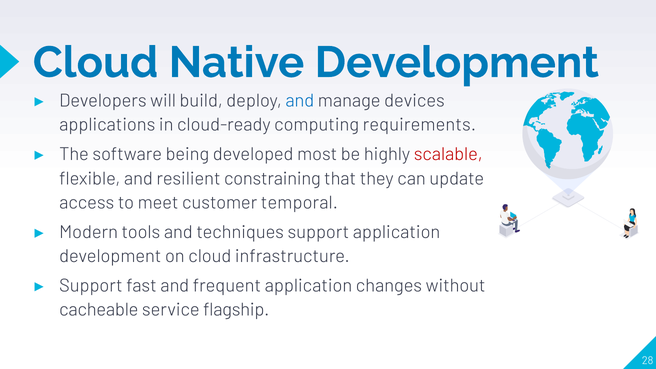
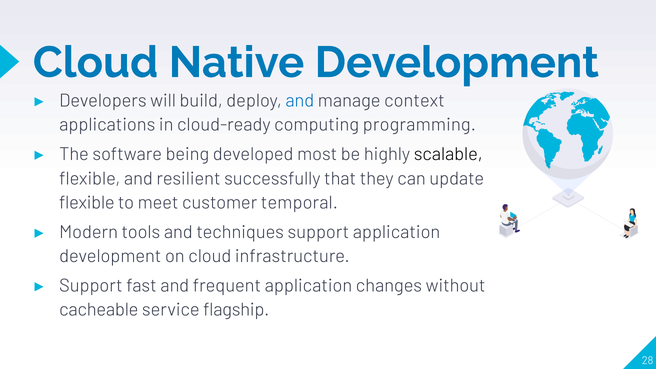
devices: devices -> context
requirements: requirements -> programming
scalable colour: red -> black
constraining: constraining -> successfully
access at (87, 203): access -> flexible
